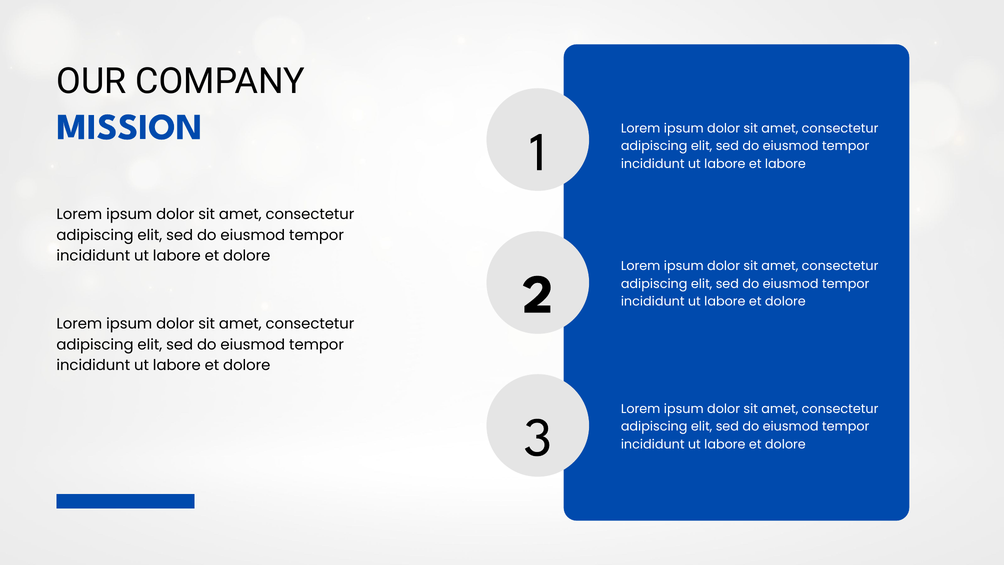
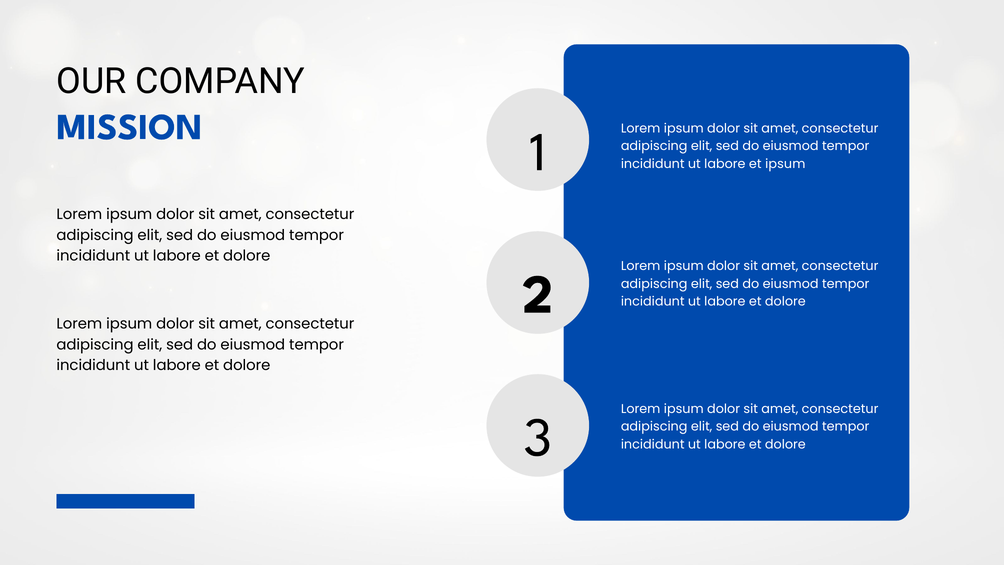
et labore: labore -> ipsum
